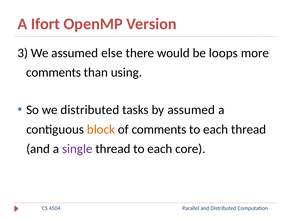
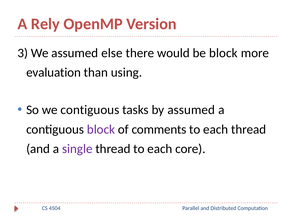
Ifort: Ifort -> Rely
be loops: loops -> block
comments at (54, 72): comments -> evaluation
we distributed: distributed -> contiguous
block at (101, 129) colour: orange -> purple
